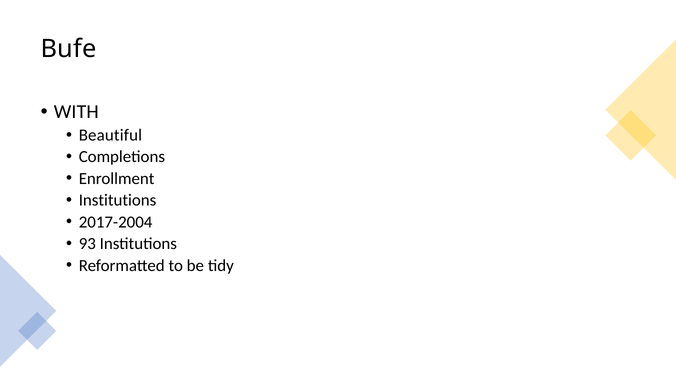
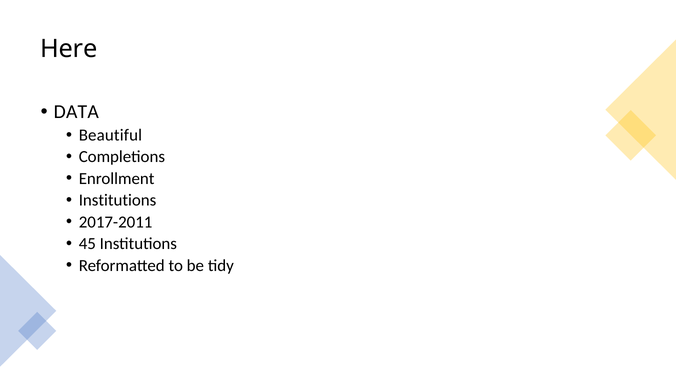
Bufe: Bufe -> Here
WITH: WITH -> DATA
2017-2004: 2017-2004 -> 2017-2011
93: 93 -> 45
